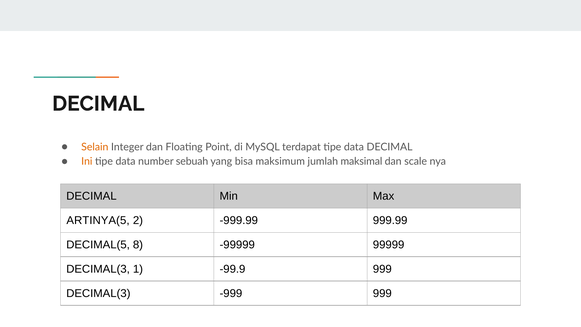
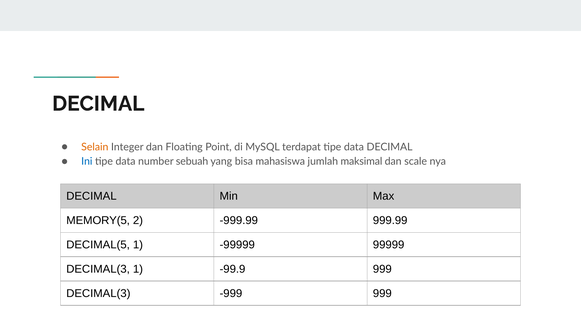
Ini colour: orange -> blue
maksimum: maksimum -> mahasiswa
ARTINYA(5: ARTINYA(5 -> MEMORY(5
DECIMAL(5 8: 8 -> 1
